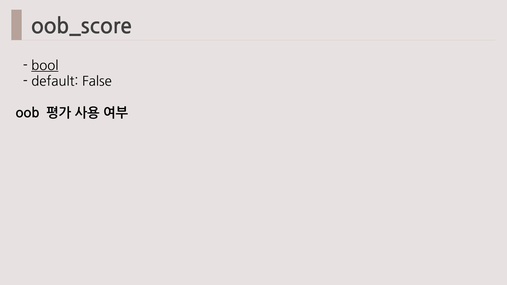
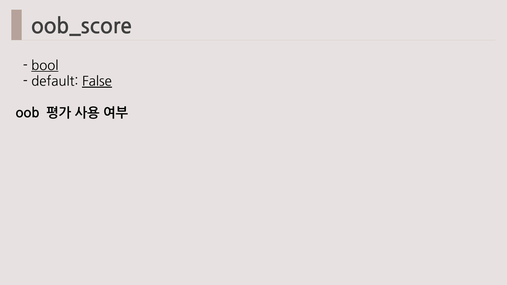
False underline: none -> present
